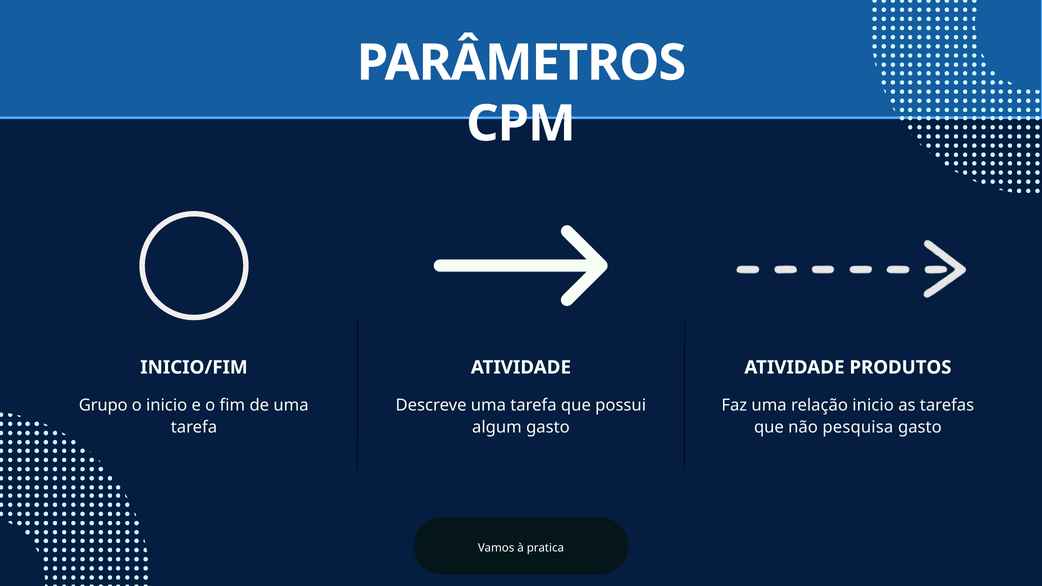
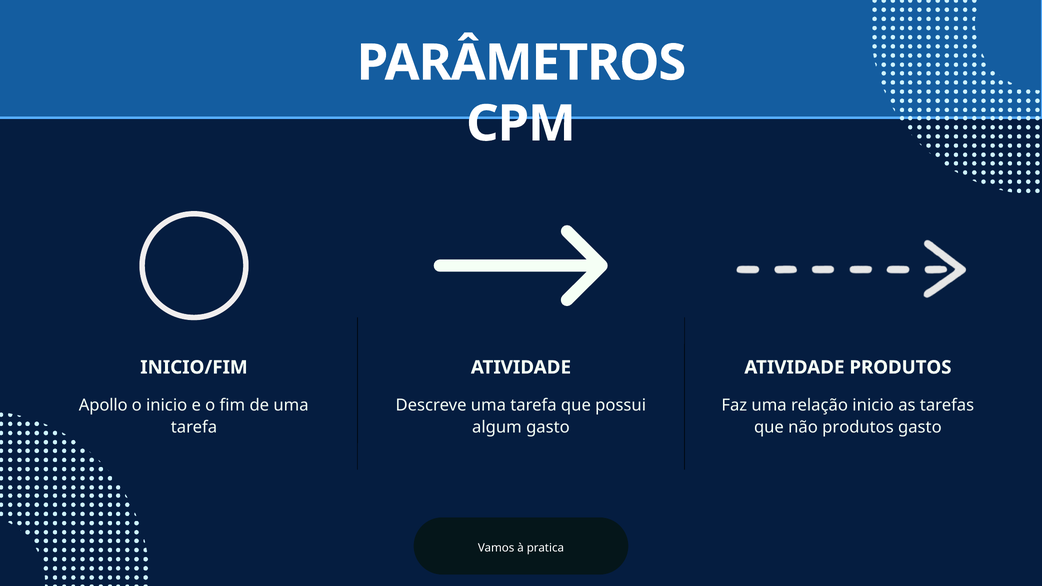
Grupo: Grupo -> Apollo
não pesquisa: pesquisa -> produtos
